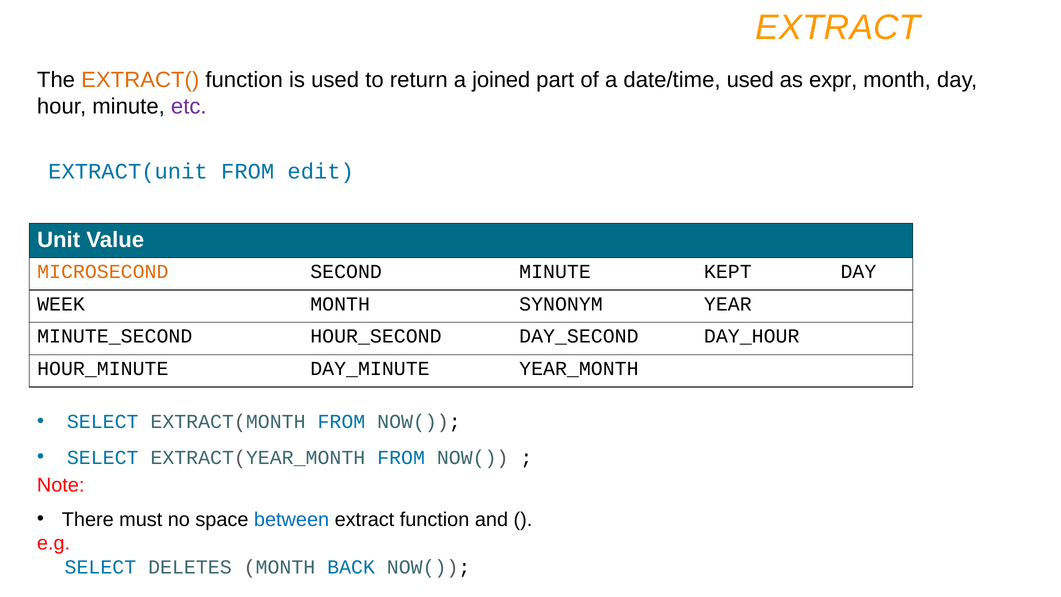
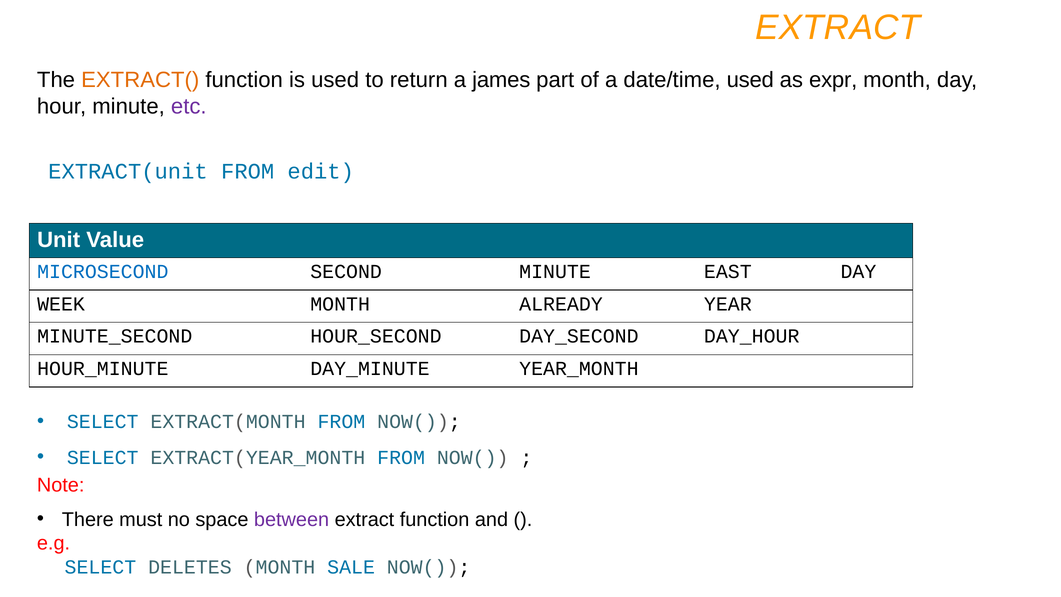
joined: joined -> james
MICROSECOND colour: orange -> blue
KEPT: KEPT -> EAST
SYNONYM: SYNONYM -> ALREADY
between colour: blue -> purple
BACK: BACK -> SALE
